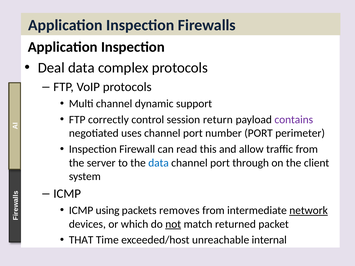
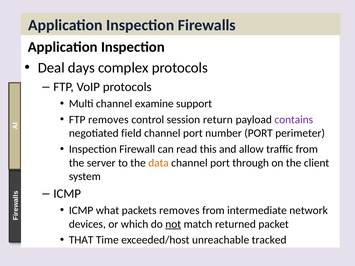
Deal data: data -> days
dynamic: dynamic -> examine
FTP correctly: correctly -> removes
uses: uses -> field
data at (159, 163) colour: blue -> orange
using: using -> what
network underline: present -> none
internal: internal -> tracked
